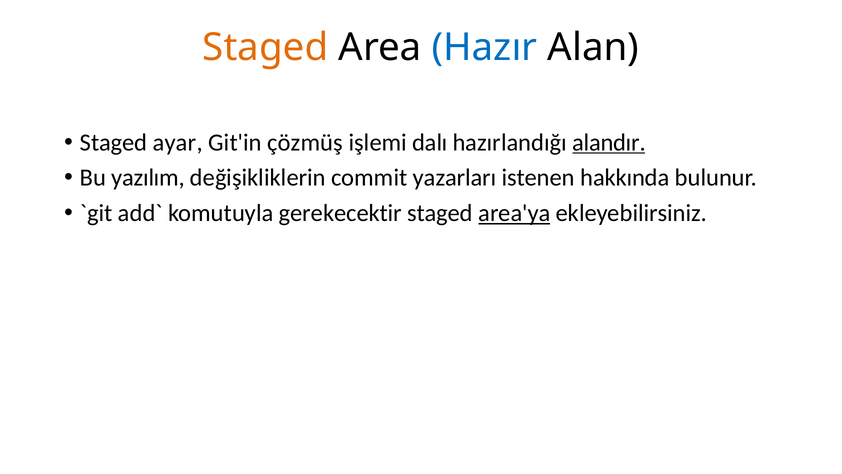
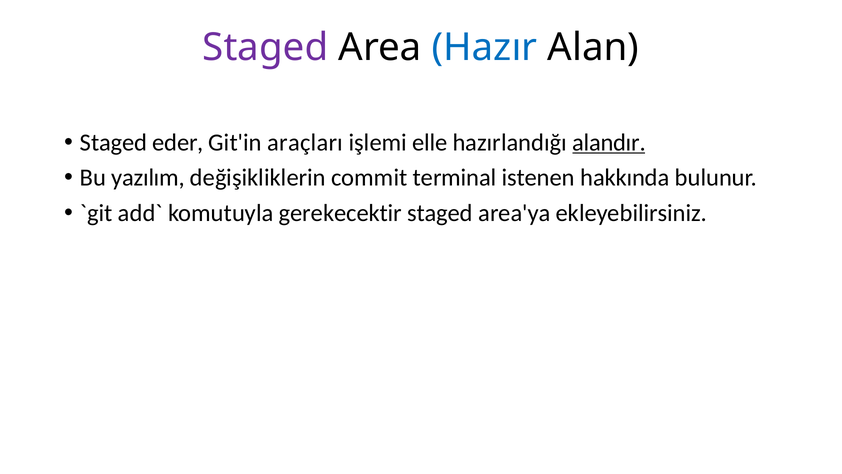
Staged at (265, 48) colour: orange -> purple
ayar: ayar -> eder
çözmüş: çözmüş -> araçları
dalı: dalı -> elle
yazarları: yazarları -> terminal
area'ya underline: present -> none
